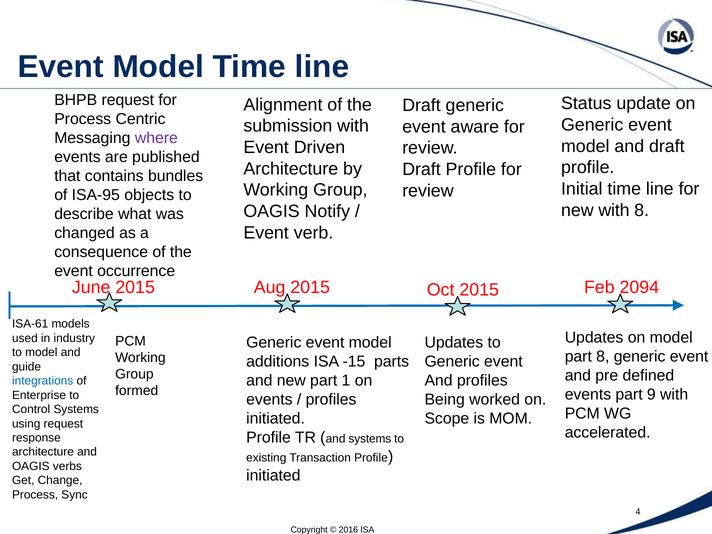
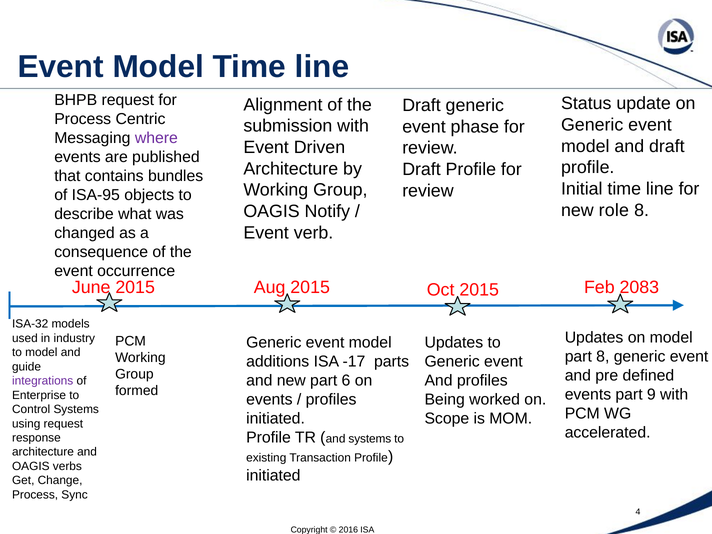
aware: aware -> phase
new with: with -> role
2094: 2094 -> 2083
ISA-61: ISA-61 -> ISA-32
-15: -15 -> -17
1: 1 -> 6
integrations colour: blue -> purple
